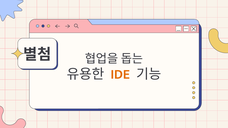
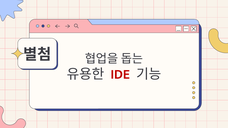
IDE colour: orange -> red
